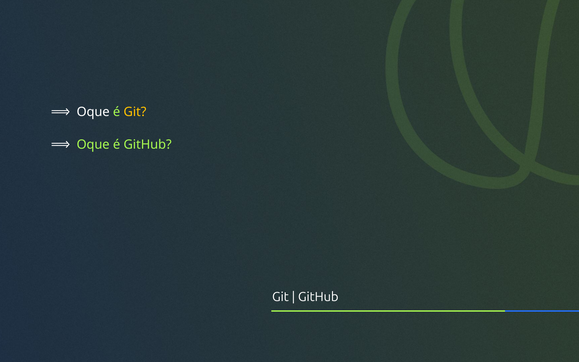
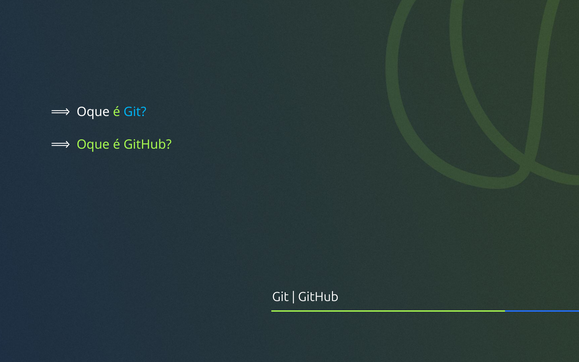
Git at (135, 112) colour: yellow -> light blue
